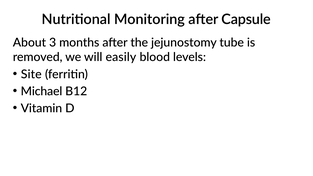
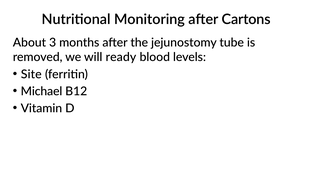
Capsule: Capsule -> Cartons
easily: easily -> ready
